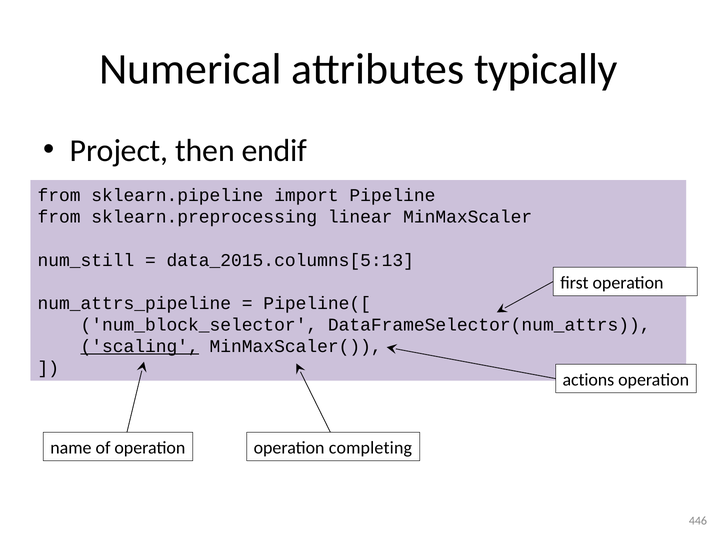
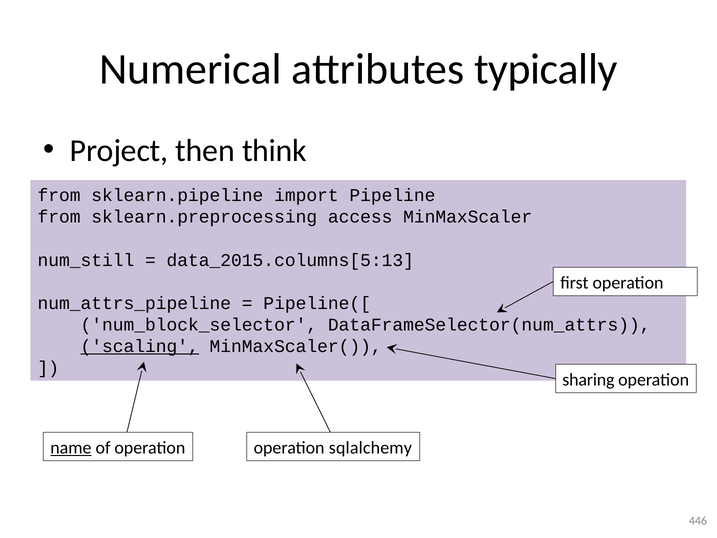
endif: endif -> think
linear: linear -> access
actions: actions -> sharing
name underline: none -> present
completing: completing -> sqlalchemy
